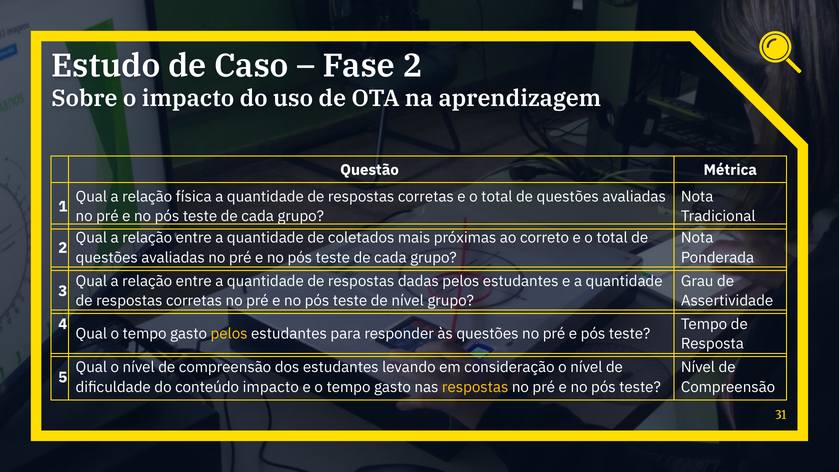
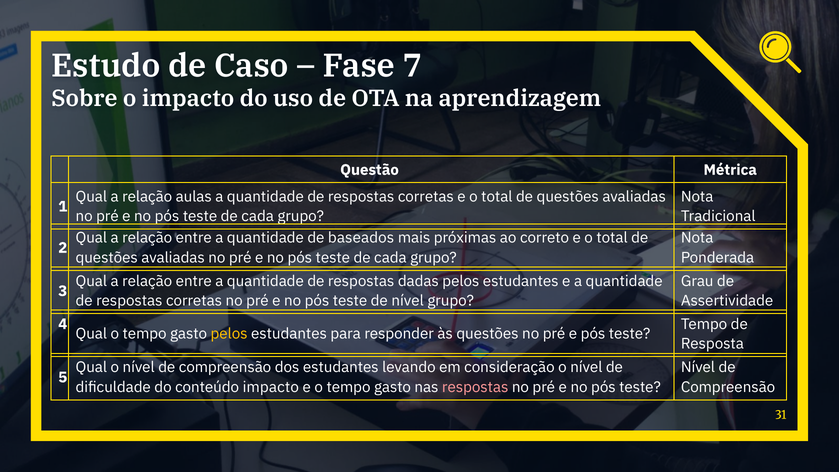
Fase 2: 2 -> 7
física: física -> aulas
coletados: coletados -> baseados
respostas at (475, 387) colour: yellow -> pink
